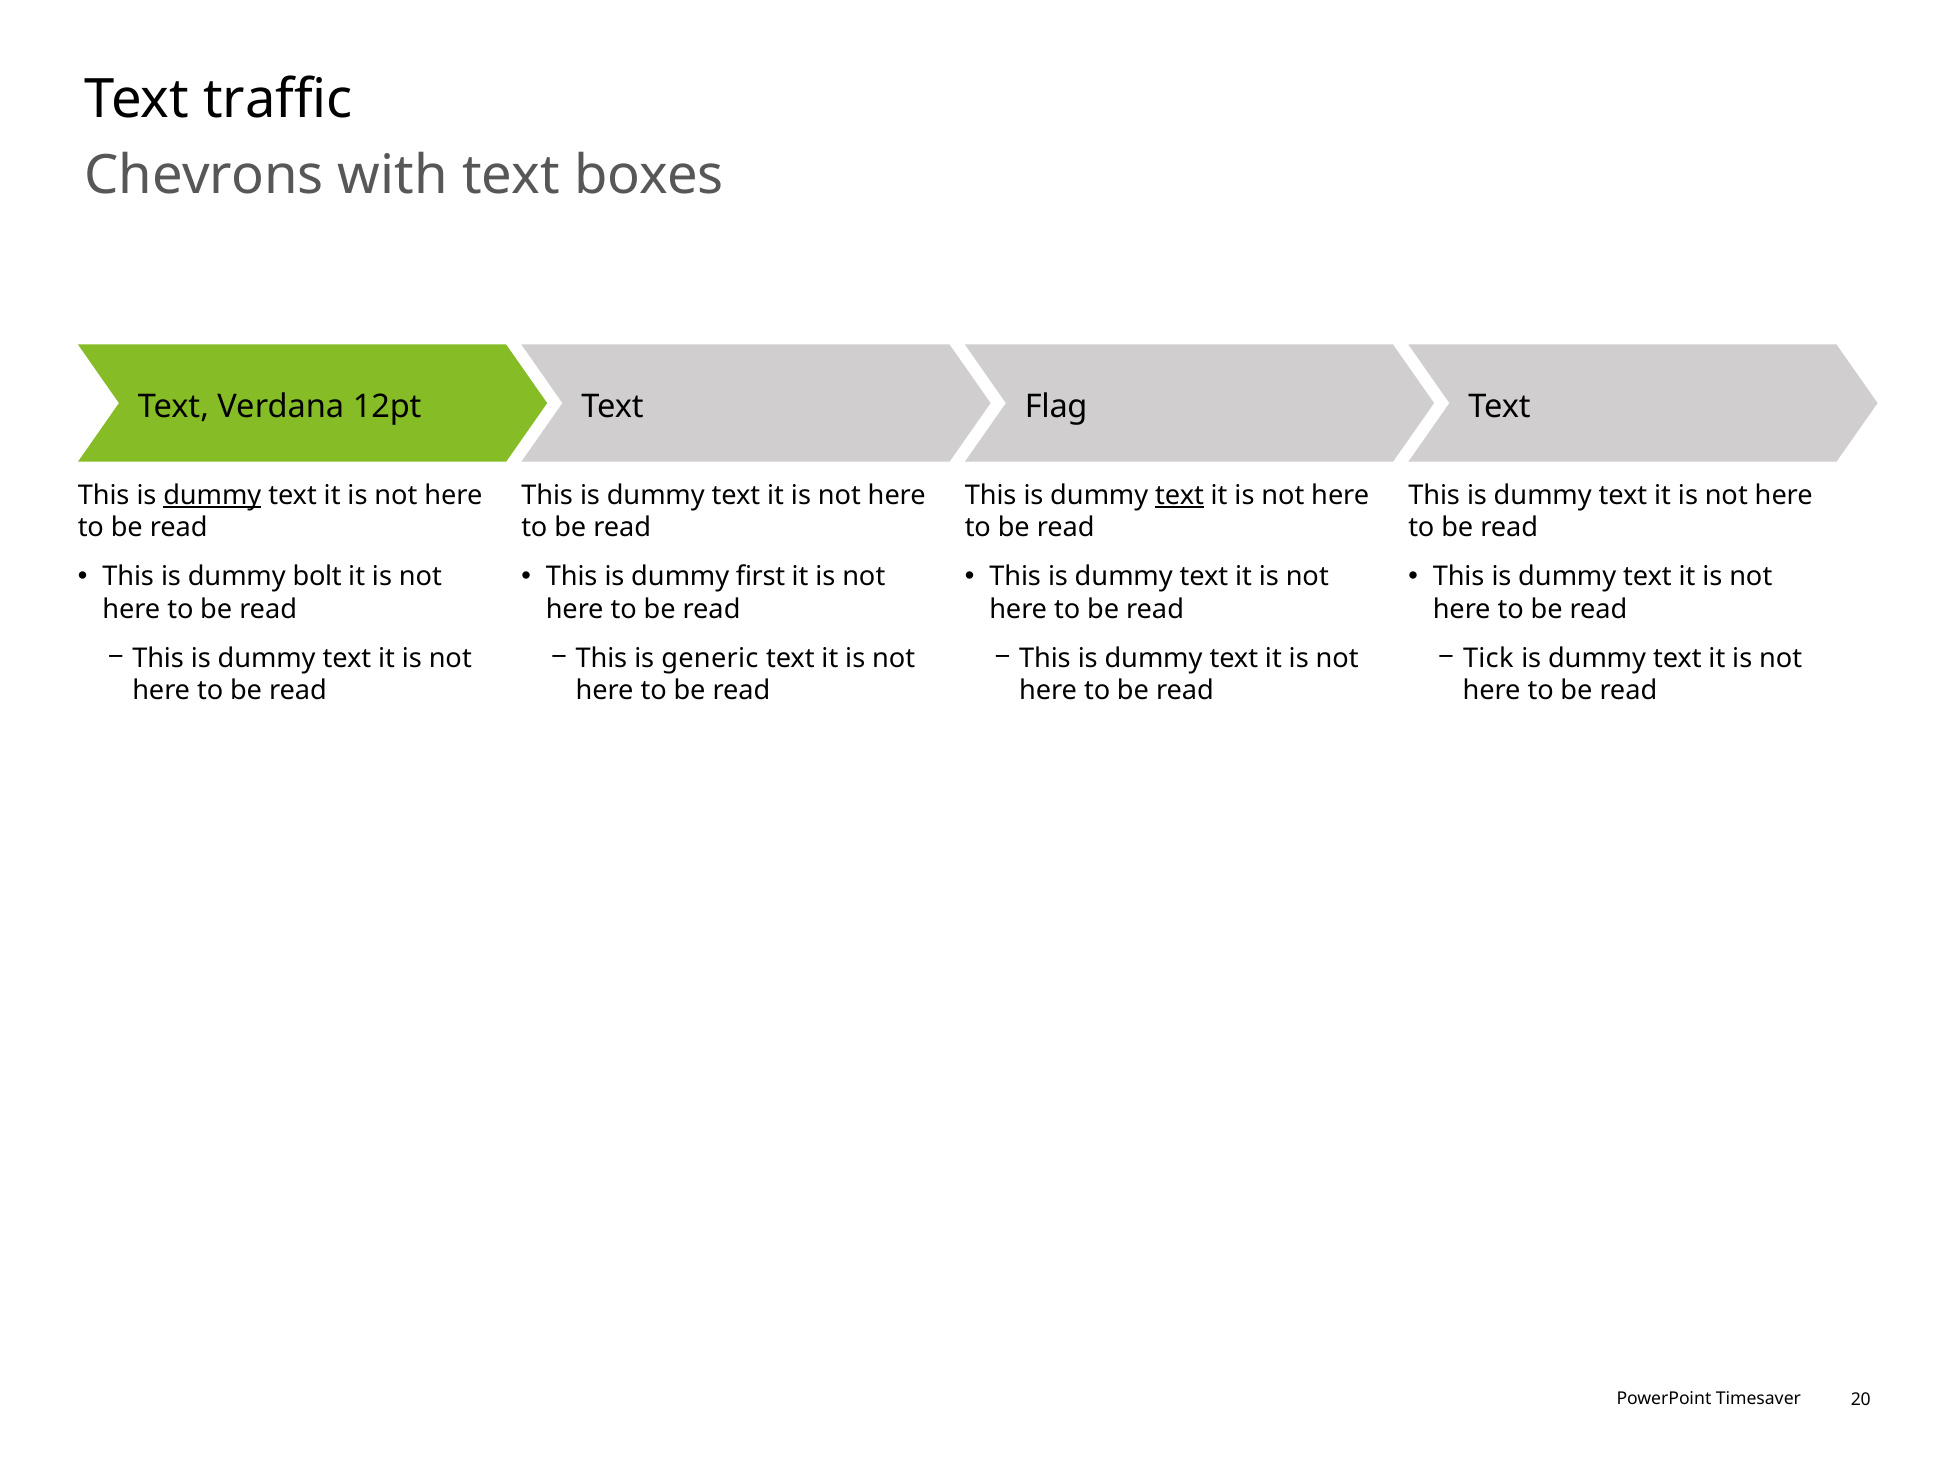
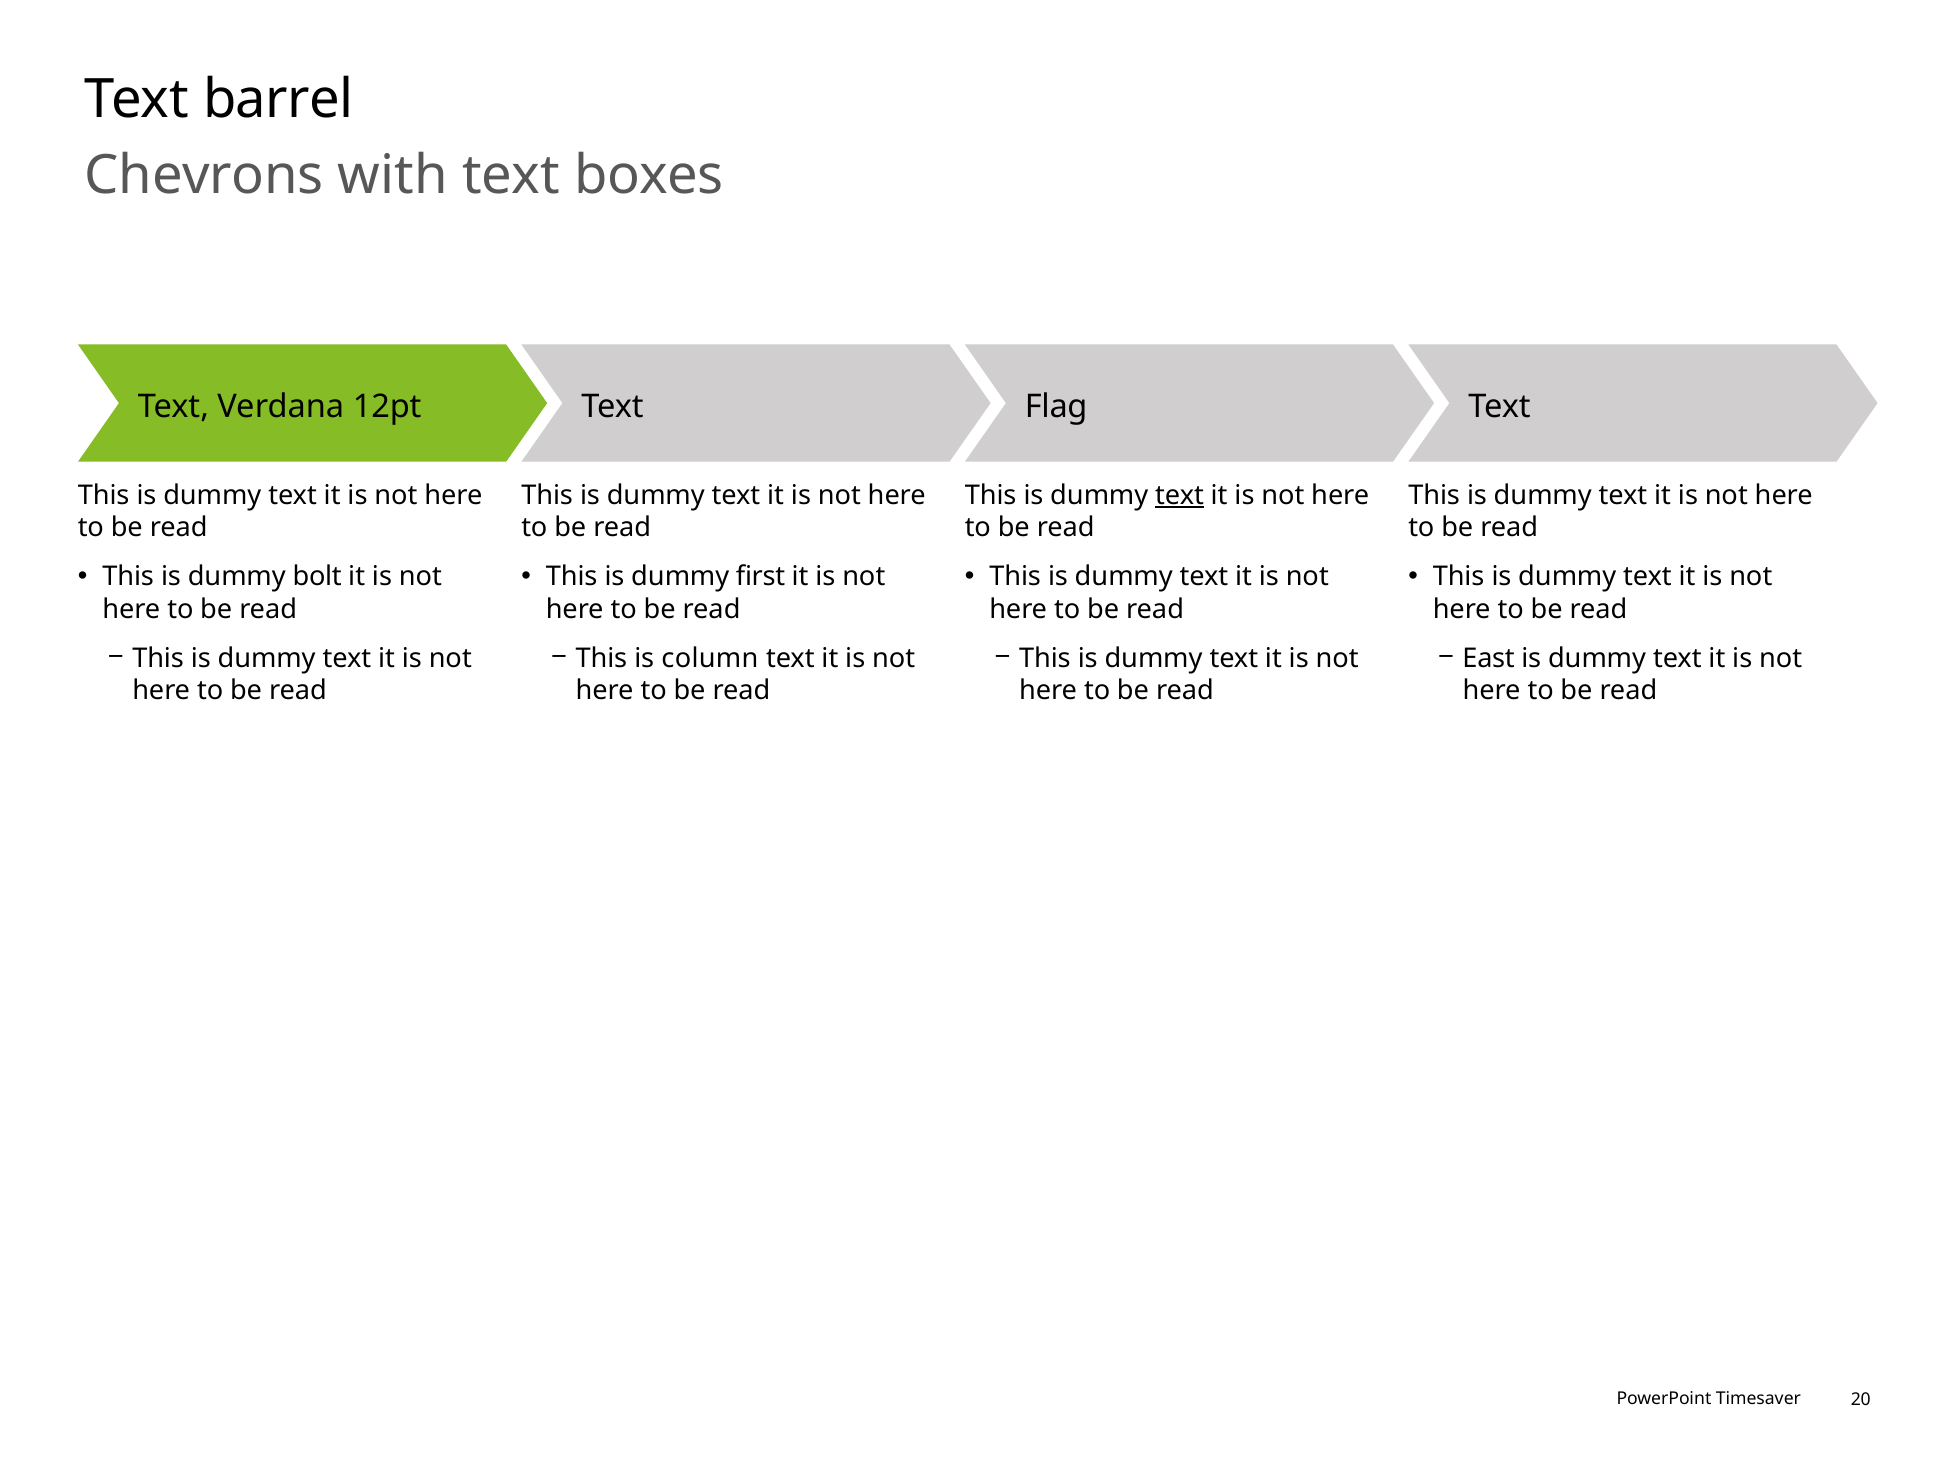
traffic: traffic -> barrel
dummy at (212, 495) underline: present -> none
generic: generic -> column
Tick: Tick -> East
